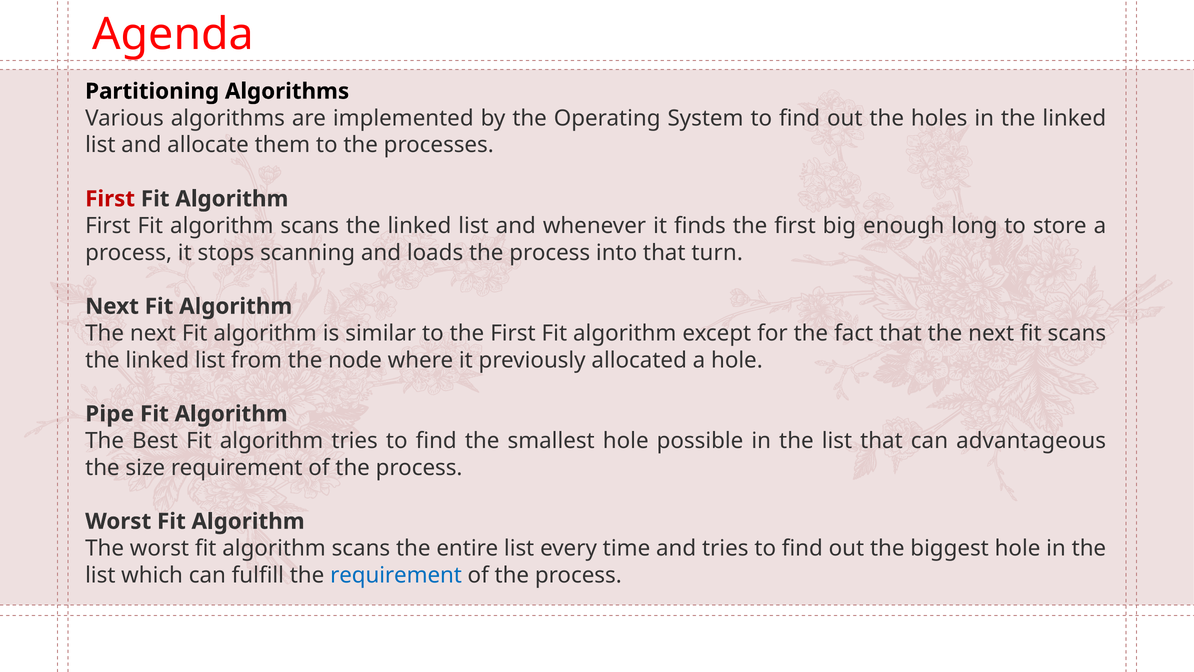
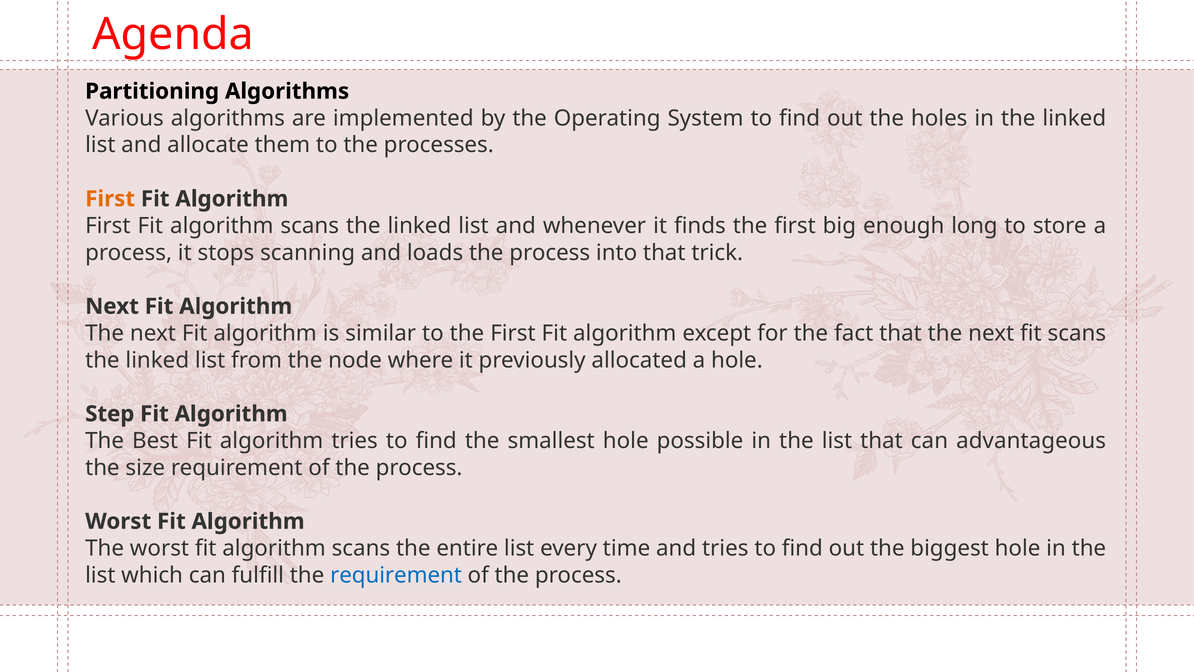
First at (110, 199) colour: red -> orange
turn: turn -> trick
Pipe: Pipe -> Step
